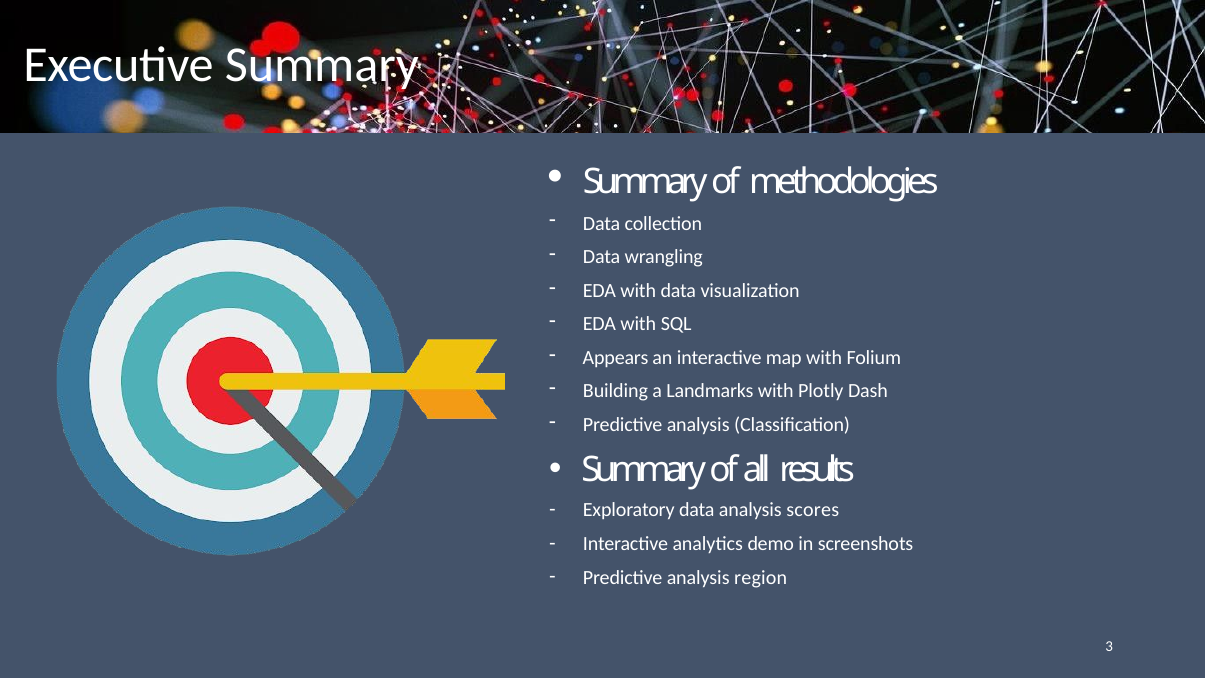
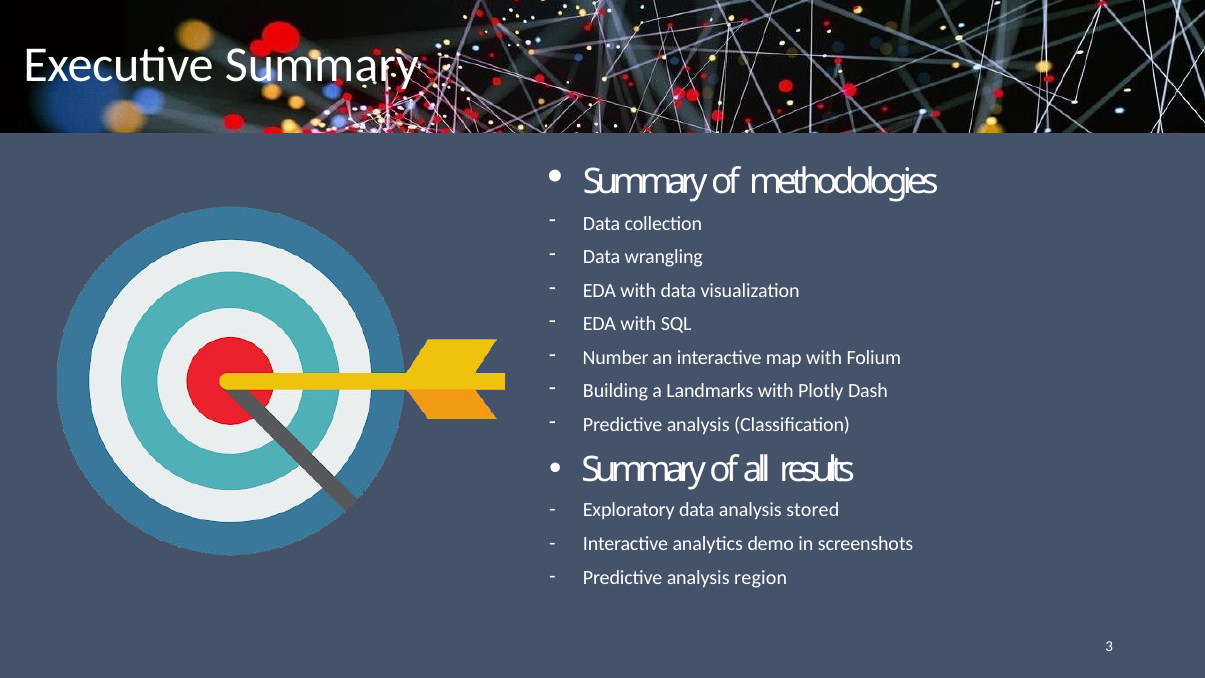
Appears: Appears -> Number
scores: scores -> stored
